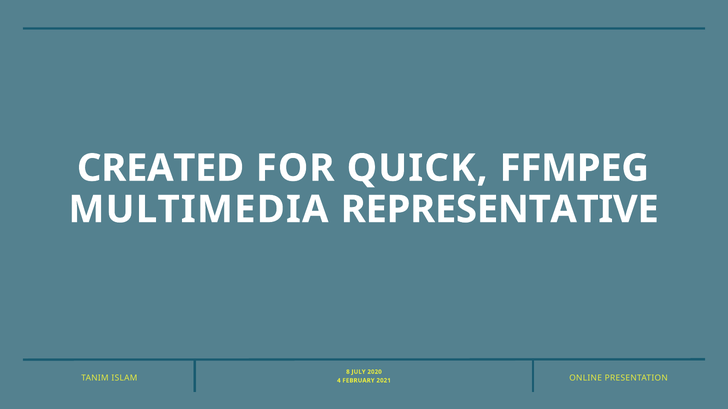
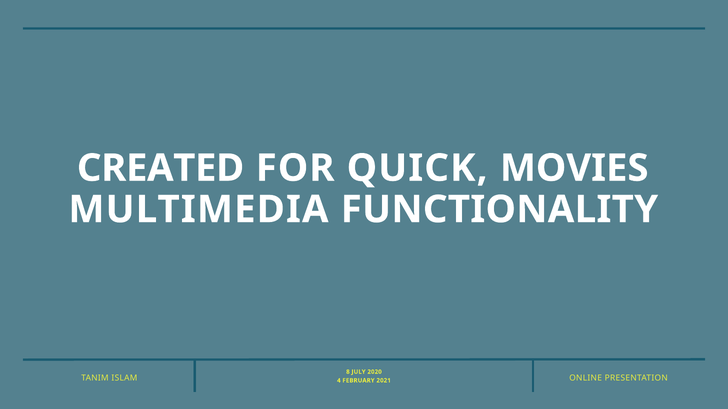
FFMPEG: FFMPEG -> MOVIES
REPRESENTATIVE: REPRESENTATIVE -> FUNCTIONALITY
